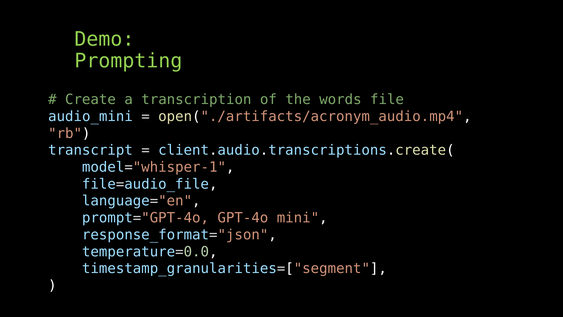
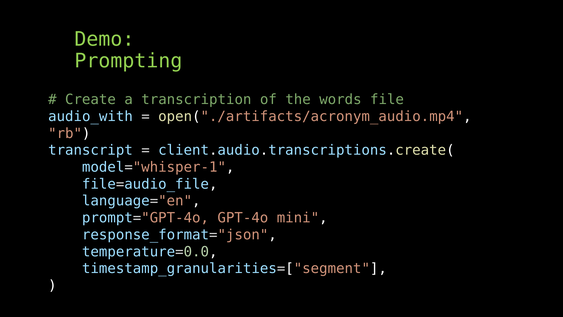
audio_mini: audio_mini -> audio_with
